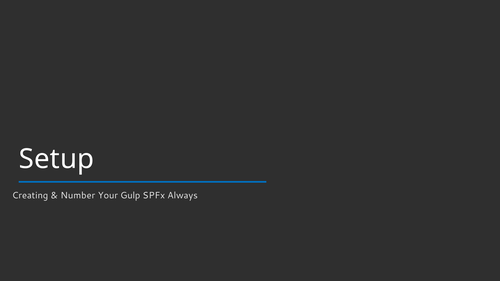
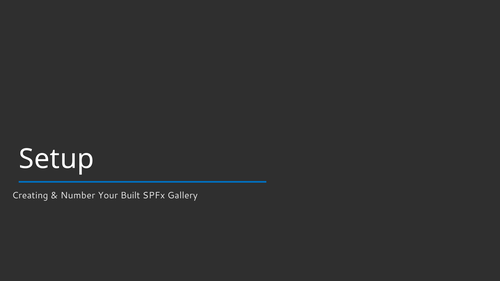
Gulp: Gulp -> Built
Always: Always -> Gallery
